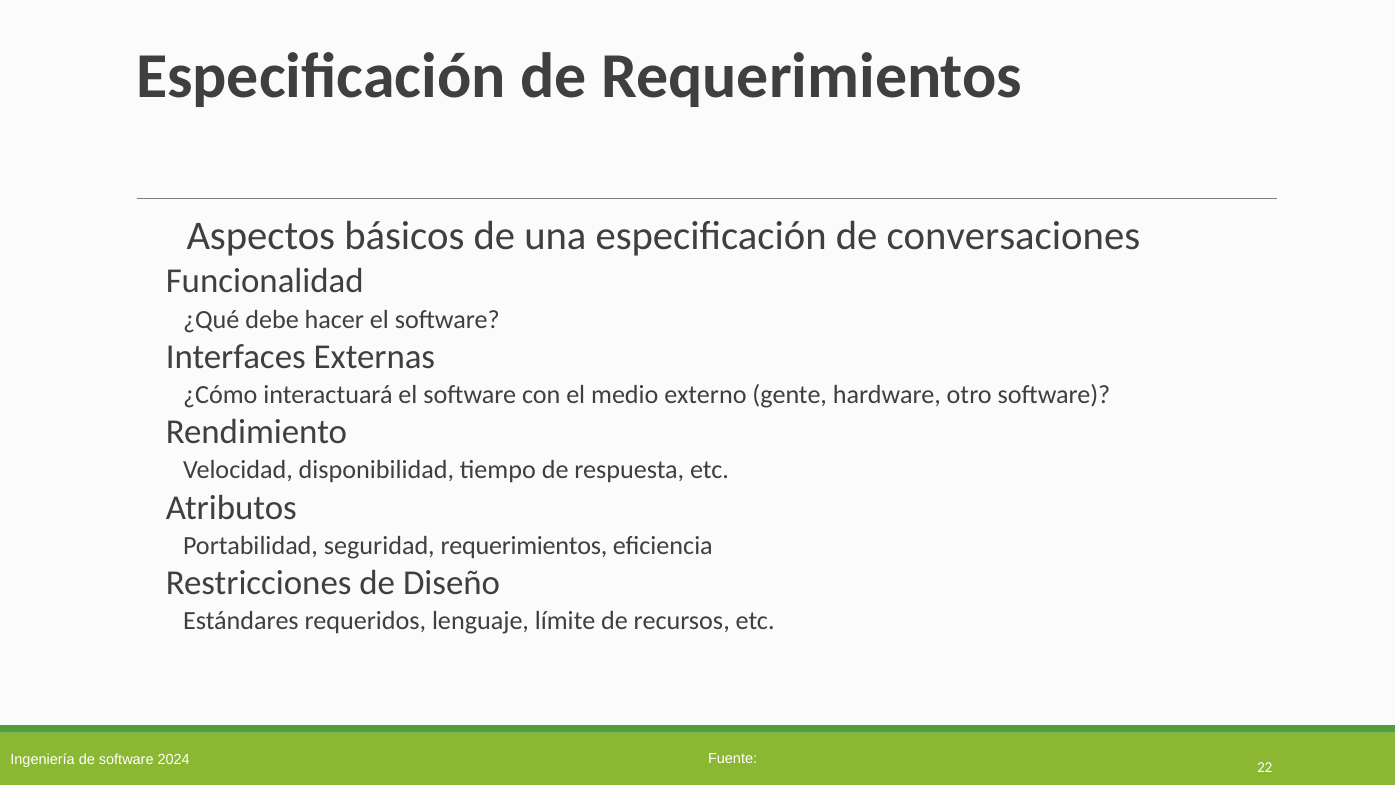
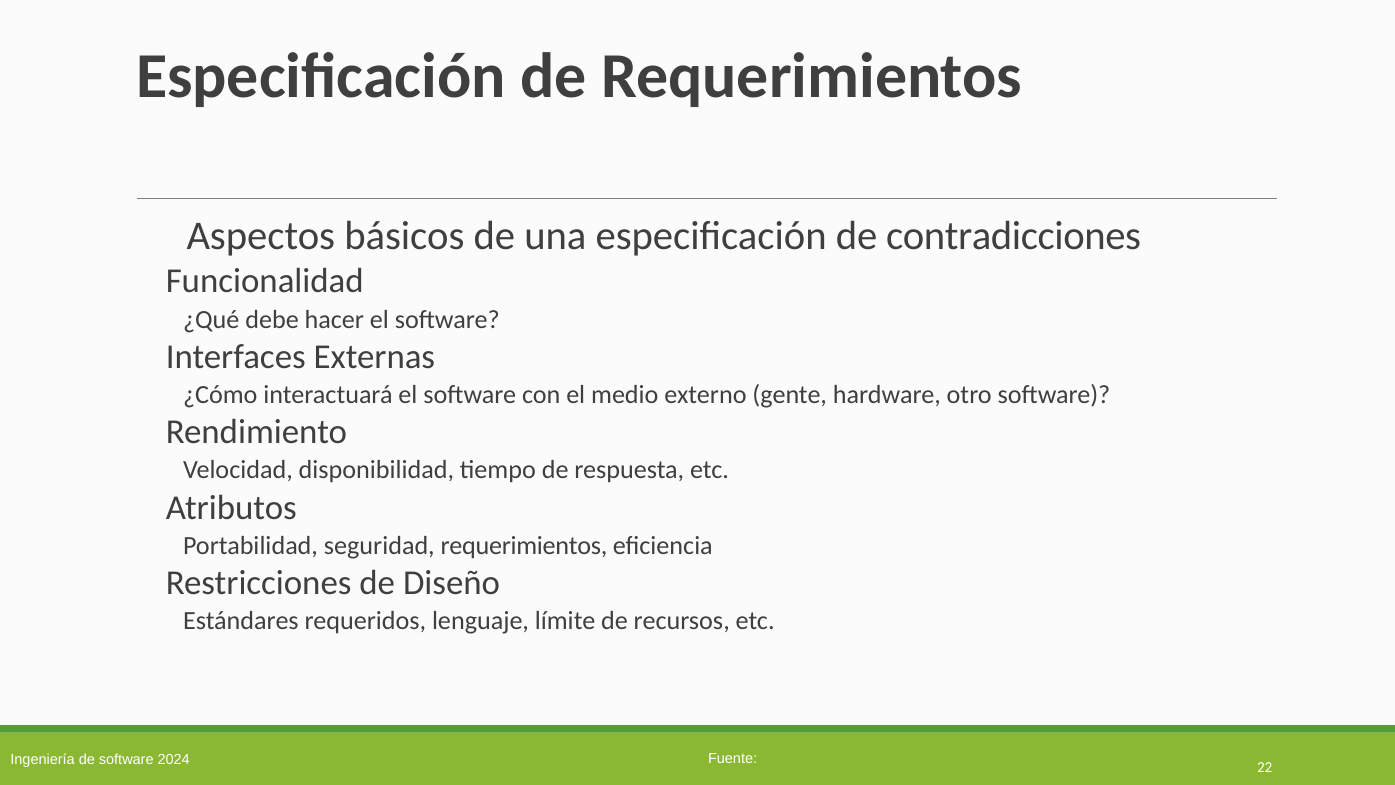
conversaciones: conversaciones -> contradicciones
